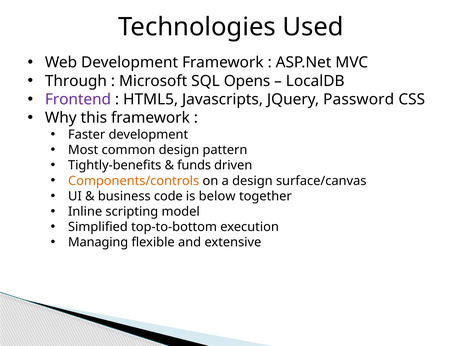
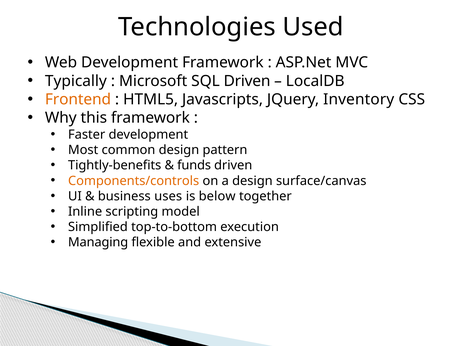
Through: Through -> Typically
SQL Opens: Opens -> Driven
Frontend colour: purple -> orange
Password: Password -> Inventory
code: code -> uses
